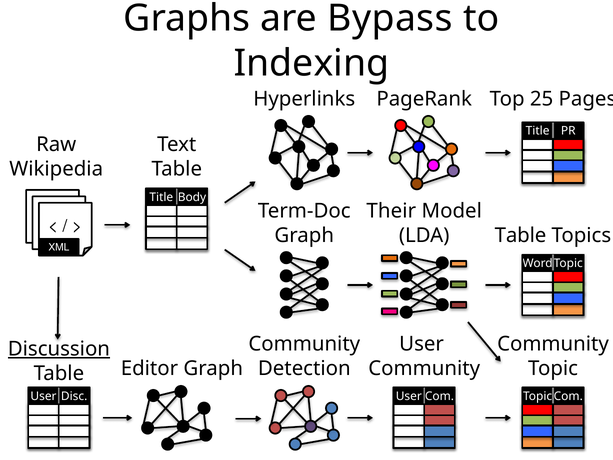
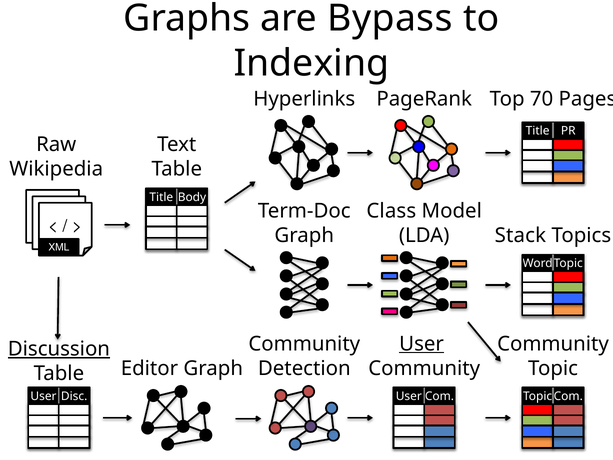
25: 25 -> 70
Their: Their -> Class
LDA Table: Table -> Stack
User at (422, 344) underline: none -> present
